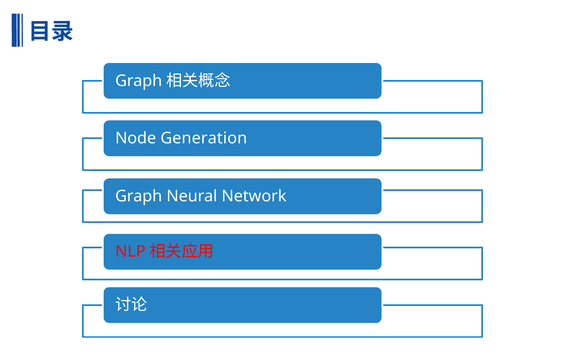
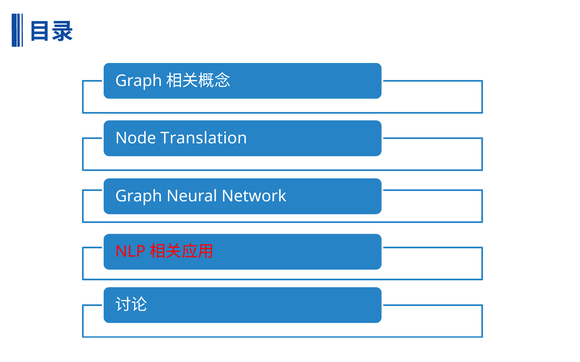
Generation: Generation -> Translation
